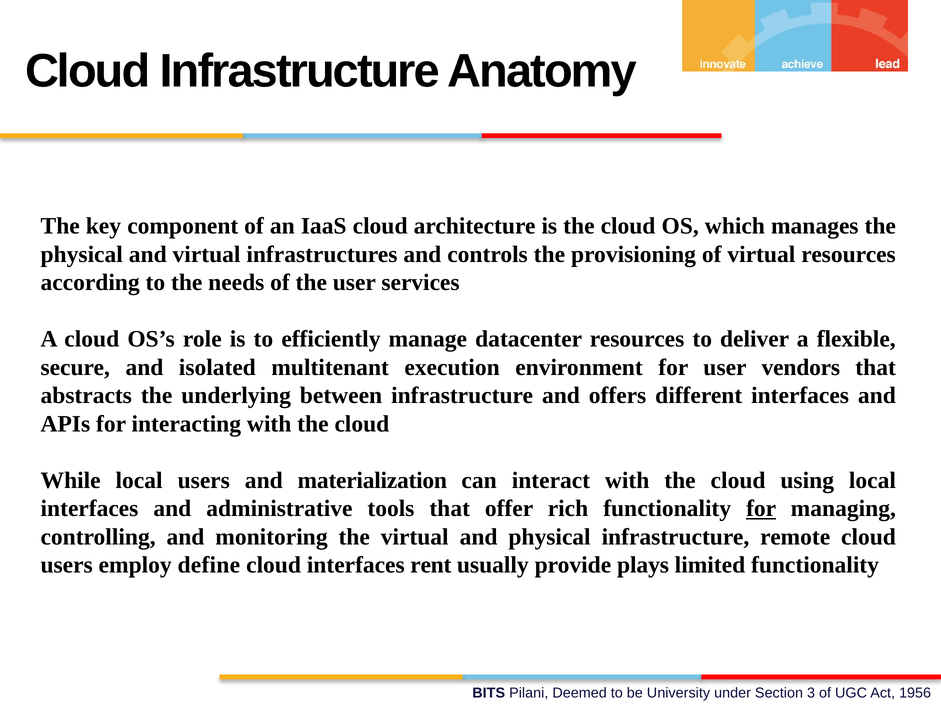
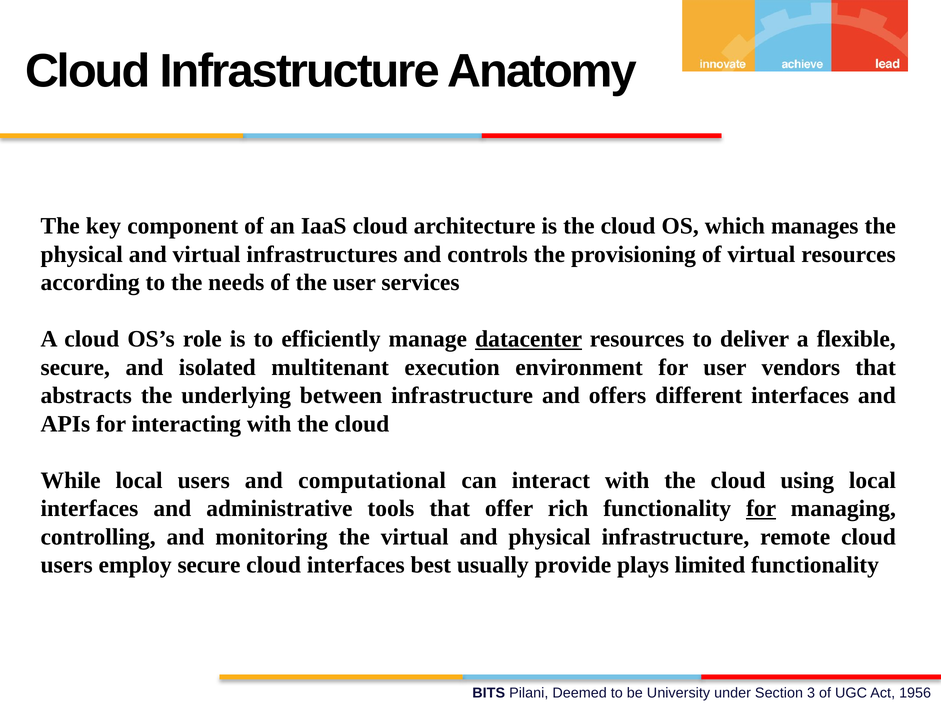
datacenter underline: none -> present
materialization: materialization -> computational
employ define: define -> secure
rent: rent -> best
